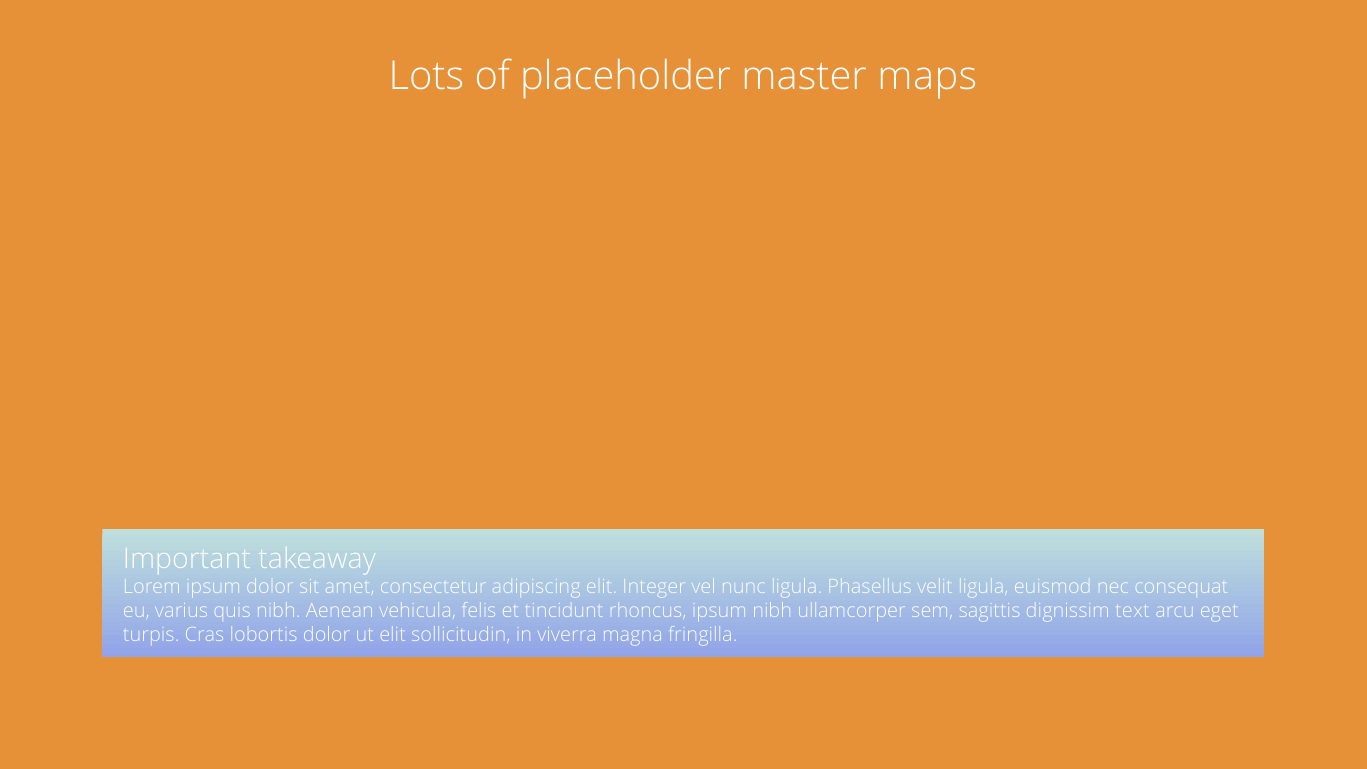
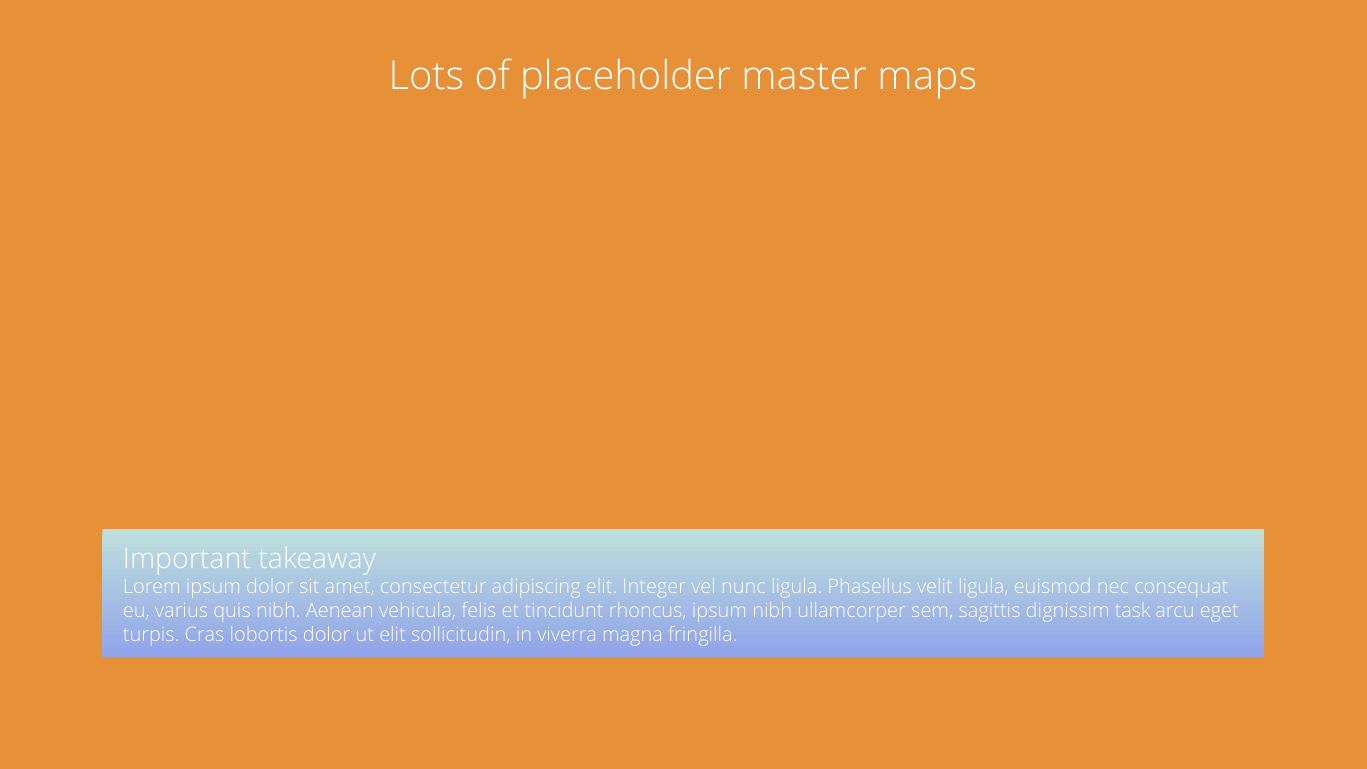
text: text -> task
